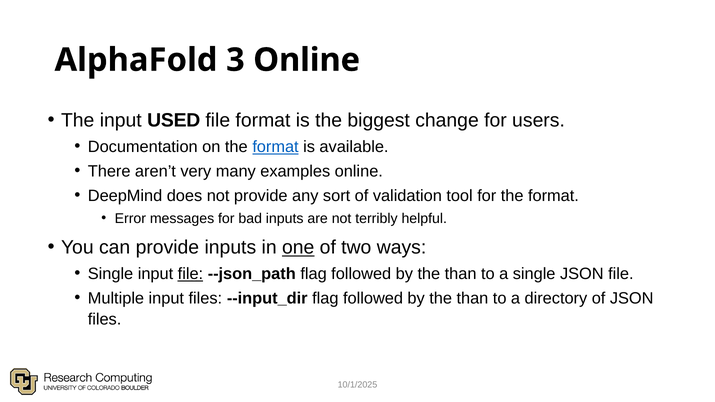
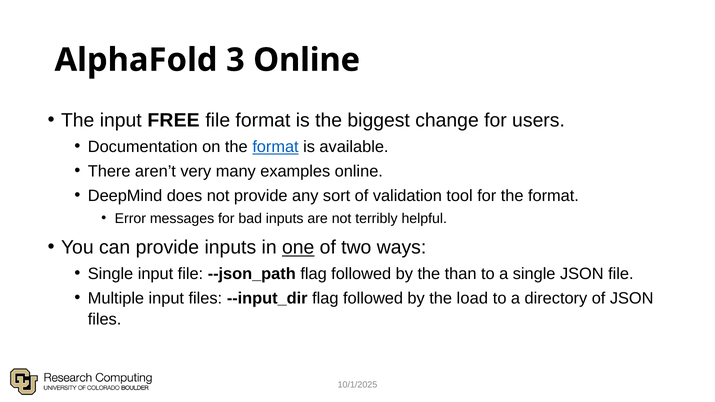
USED: USED -> FREE
file at (190, 274) underline: present -> none
than at (472, 298): than -> load
